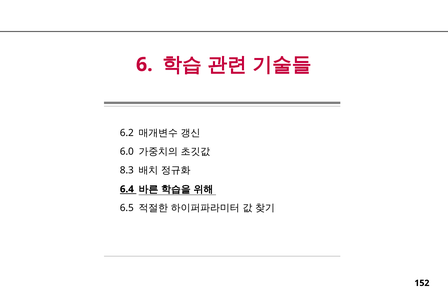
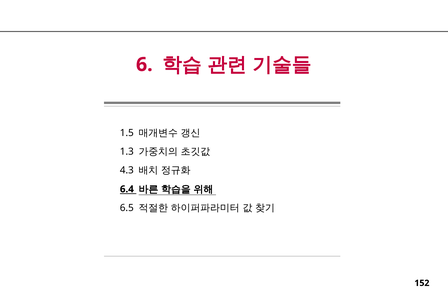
6.2: 6.2 -> 1.5
6.0: 6.0 -> 1.3
8.3: 8.3 -> 4.3
